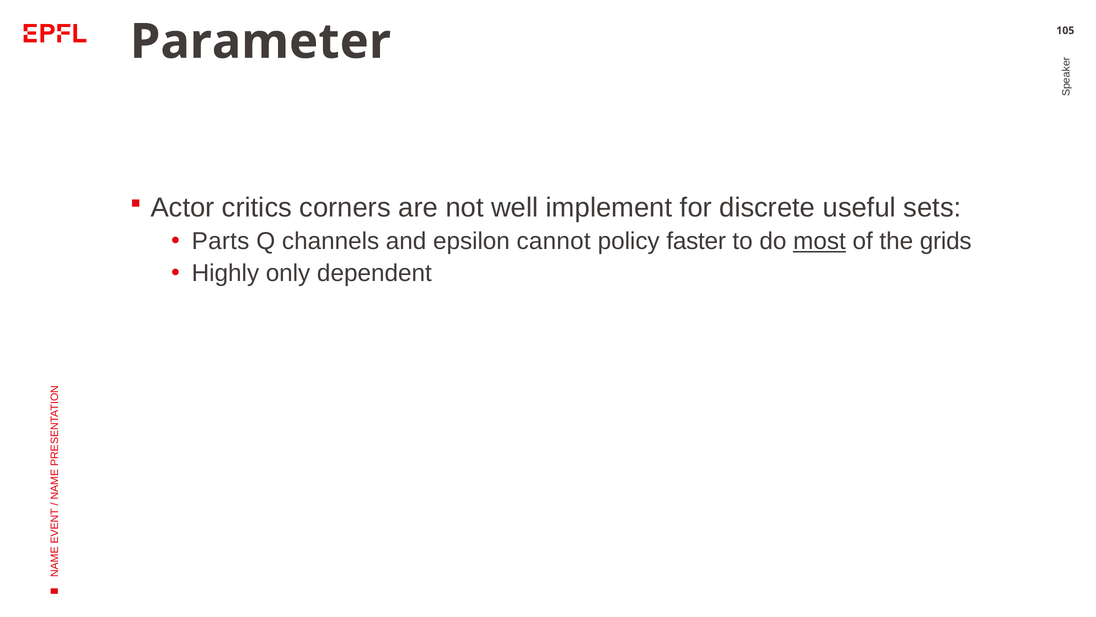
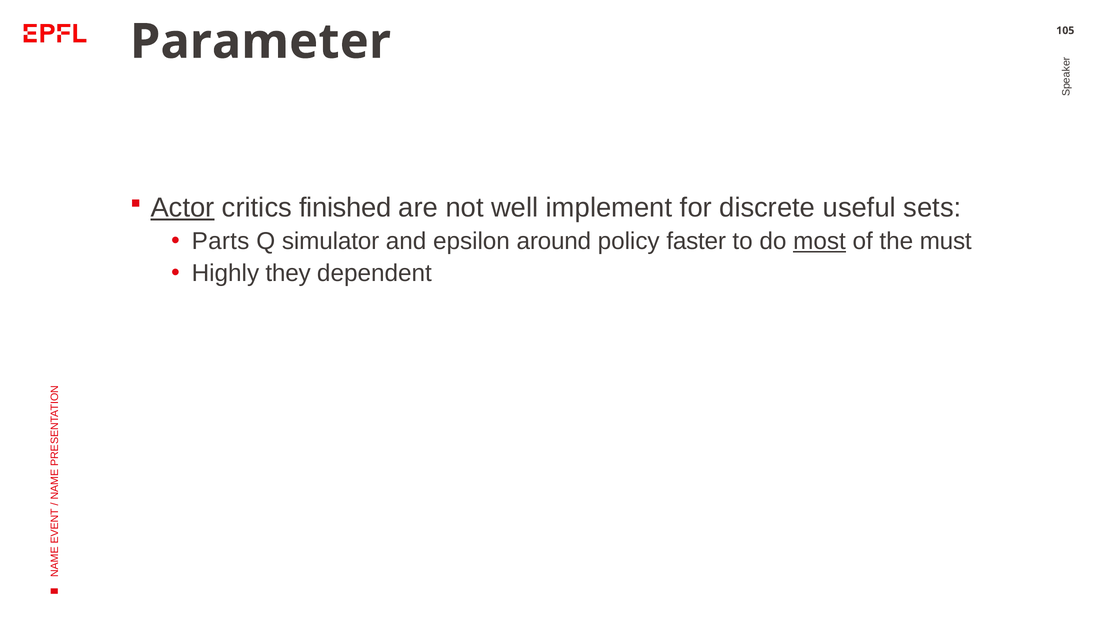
Actor underline: none -> present
corners: corners -> finished
channels: channels -> simulator
cannot: cannot -> around
grids: grids -> must
only: only -> they
